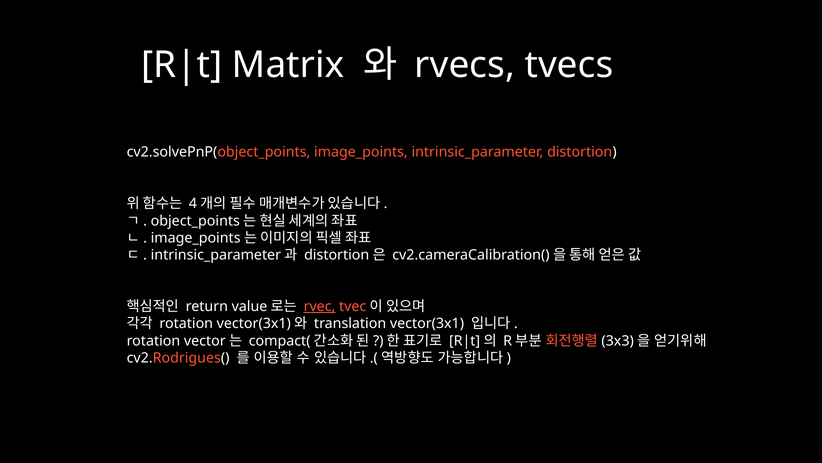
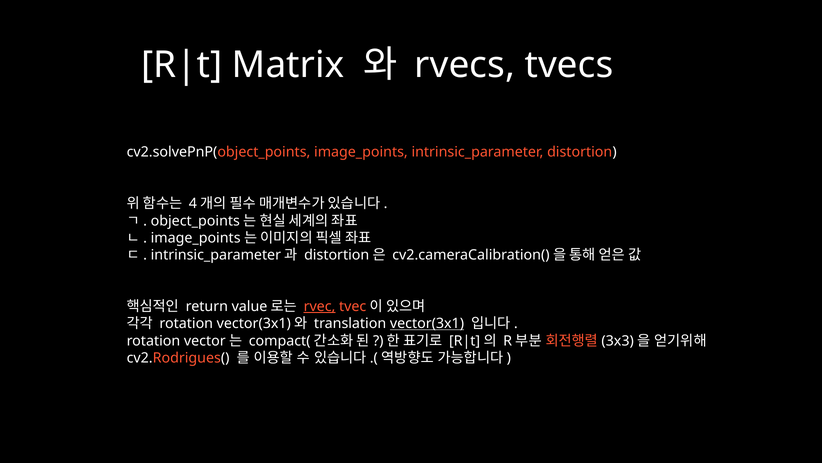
vector(3x1 at (427, 323) underline: none -> present
